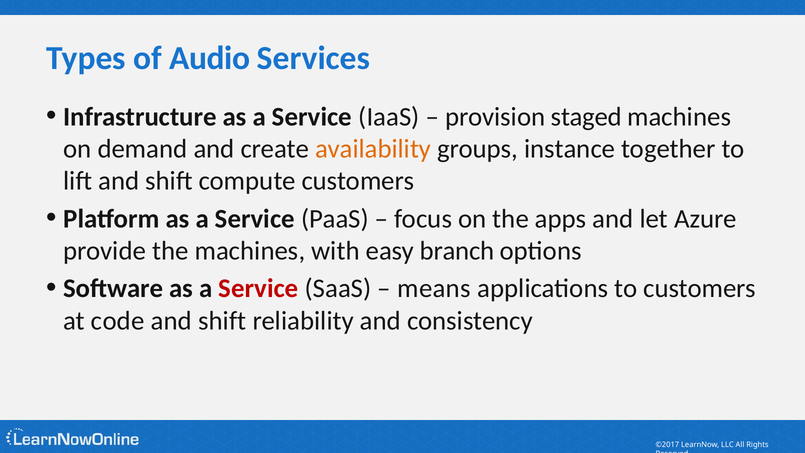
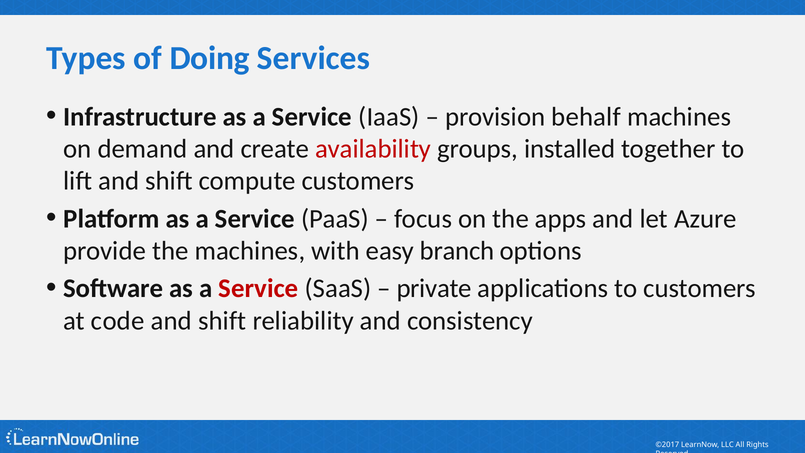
Audio: Audio -> Doing
staged: staged -> behalf
availability colour: orange -> red
instance: instance -> installed
means: means -> private
